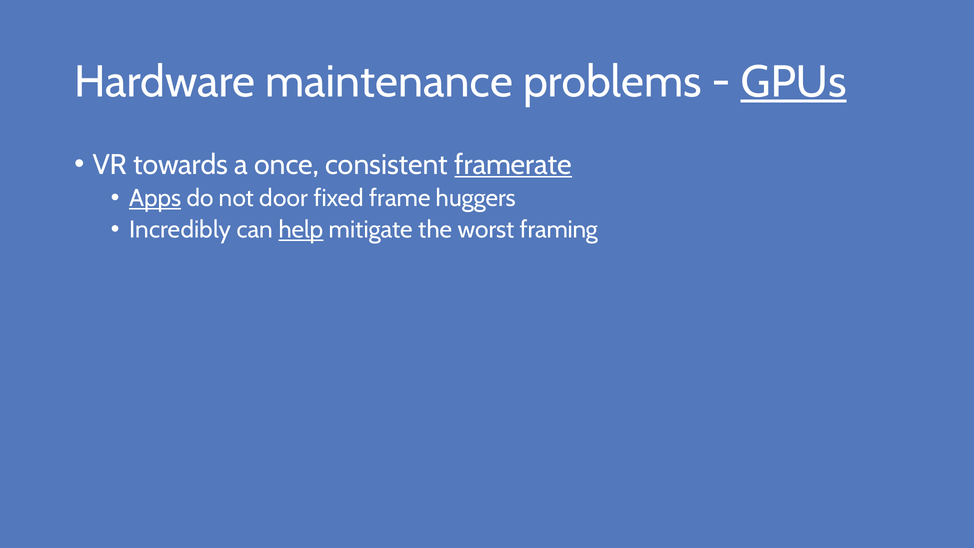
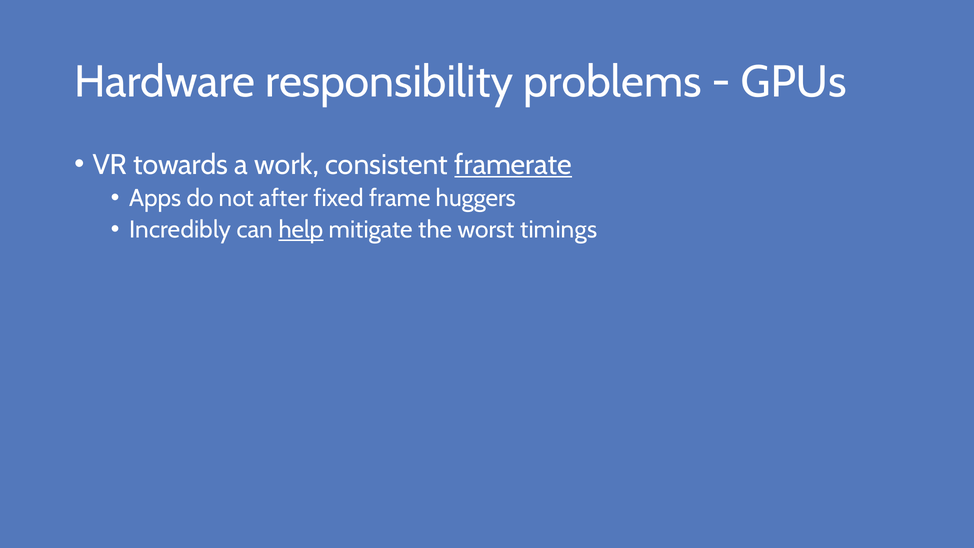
maintenance: maintenance -> responsibility
GPUs underline: present -> none
once: once -> work
Apps underline: present -> none
door: door -> after
framing: framing -> timings
